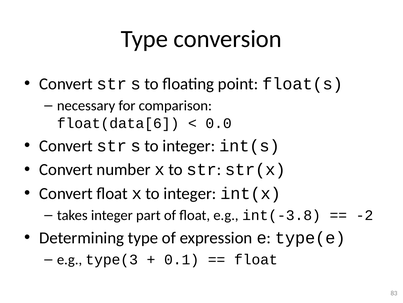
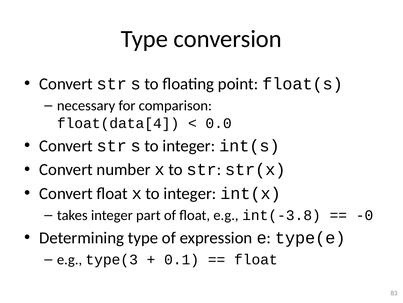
float(data[6: float(data[6 -> float(data[4
-2: -2 -> -0
